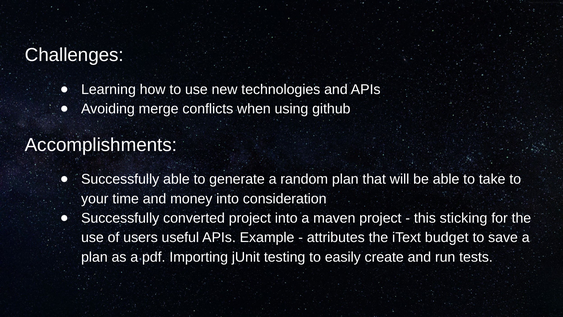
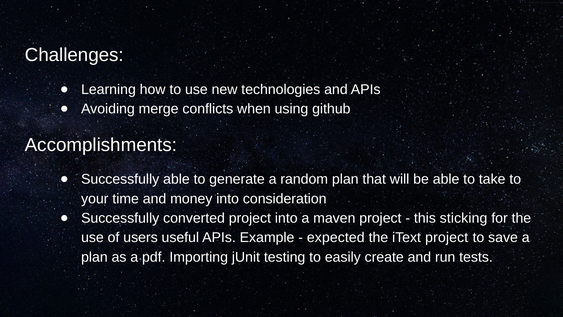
attributes: attributes -> expected
iText budget: budget -> project
